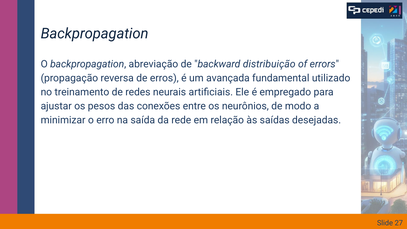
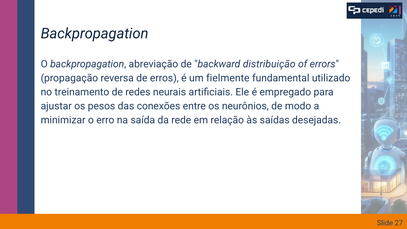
avançada: avançada -> fielmente
